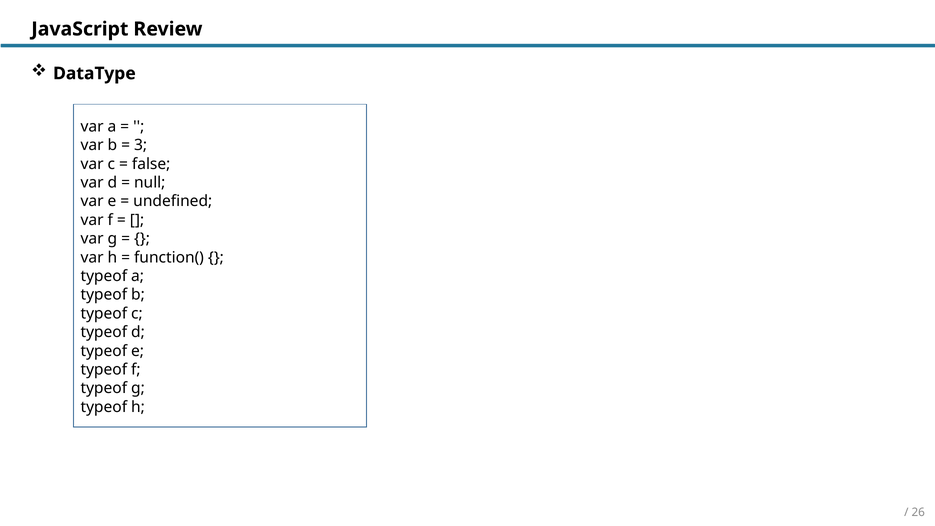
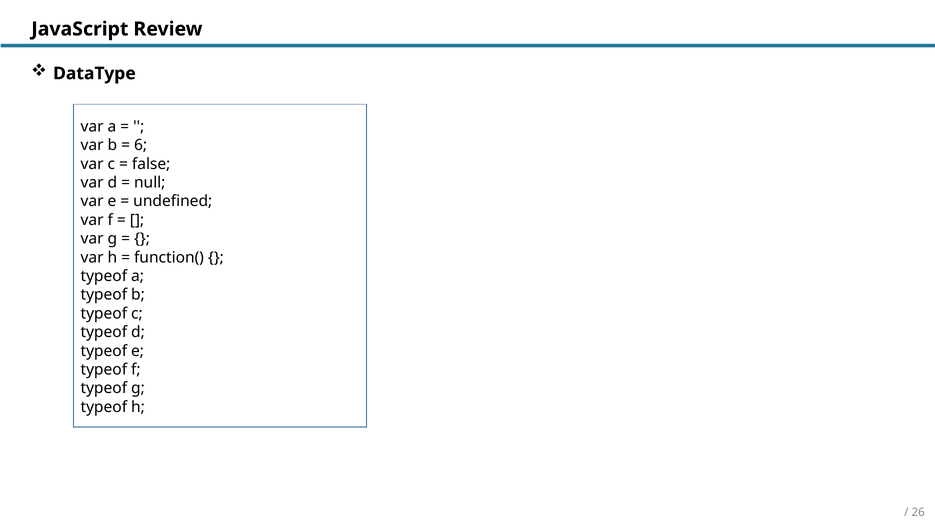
3: 3 -> 6
